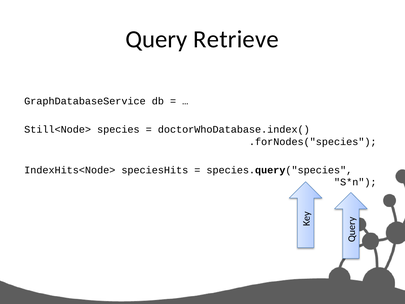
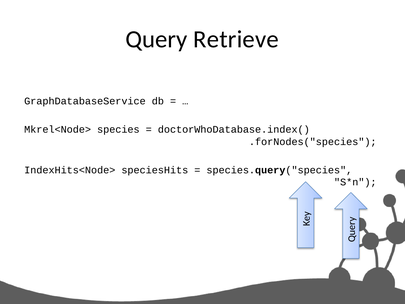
Still<Node>: Still<Node> -> Mkrel<Node>
